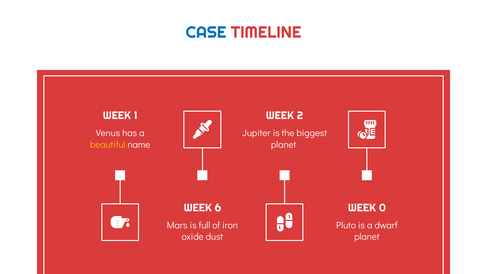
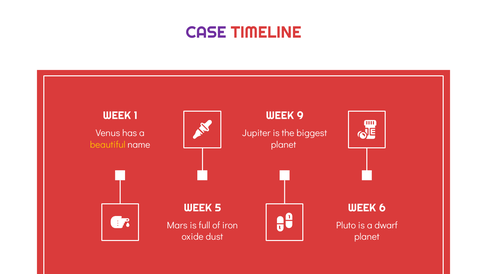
CASE colour: blue -> purple
2: 2 -> 9
6: 6 -> 5
0: 0 -> 6
